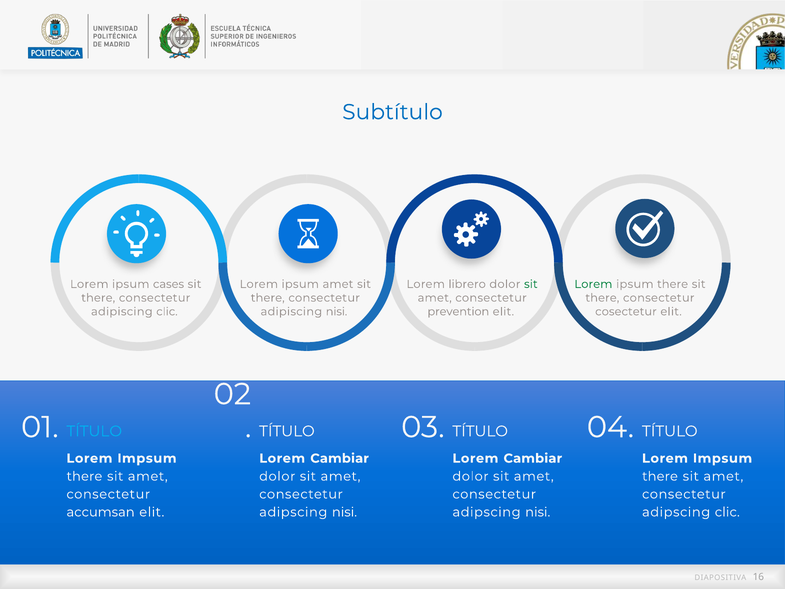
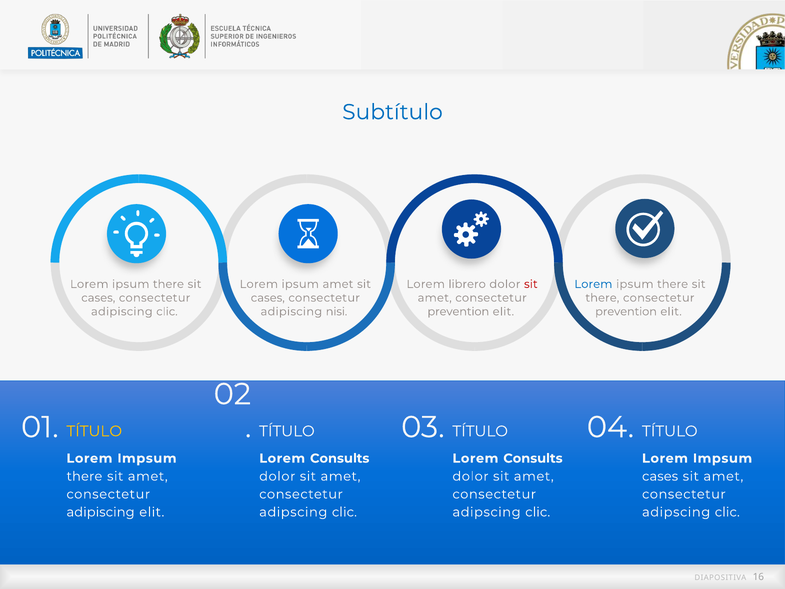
cases at (169, 284): cases -> there
sit at (531, 284) colour: green -> red
Lorem at (593, 284) colour: green -> blue
there at (98, 298): there -> cases
there at (268, 298): there -> cases
cosectetur at (626, 311): cosectetur -> prevention
TÍTULO at (94, 431) colour: light blue -> yellow
Cambiar at (340, 458): Cambiar -> Consults
Cambiar at (533, 458): Cambiar -> Consults
there at (660, 476): there -> cases
accumsan at (101, 512): accumsan -> adipiscing
nisi at (344, 512): nisi -> clic
nisi at (538, 512): nisi -> clic
